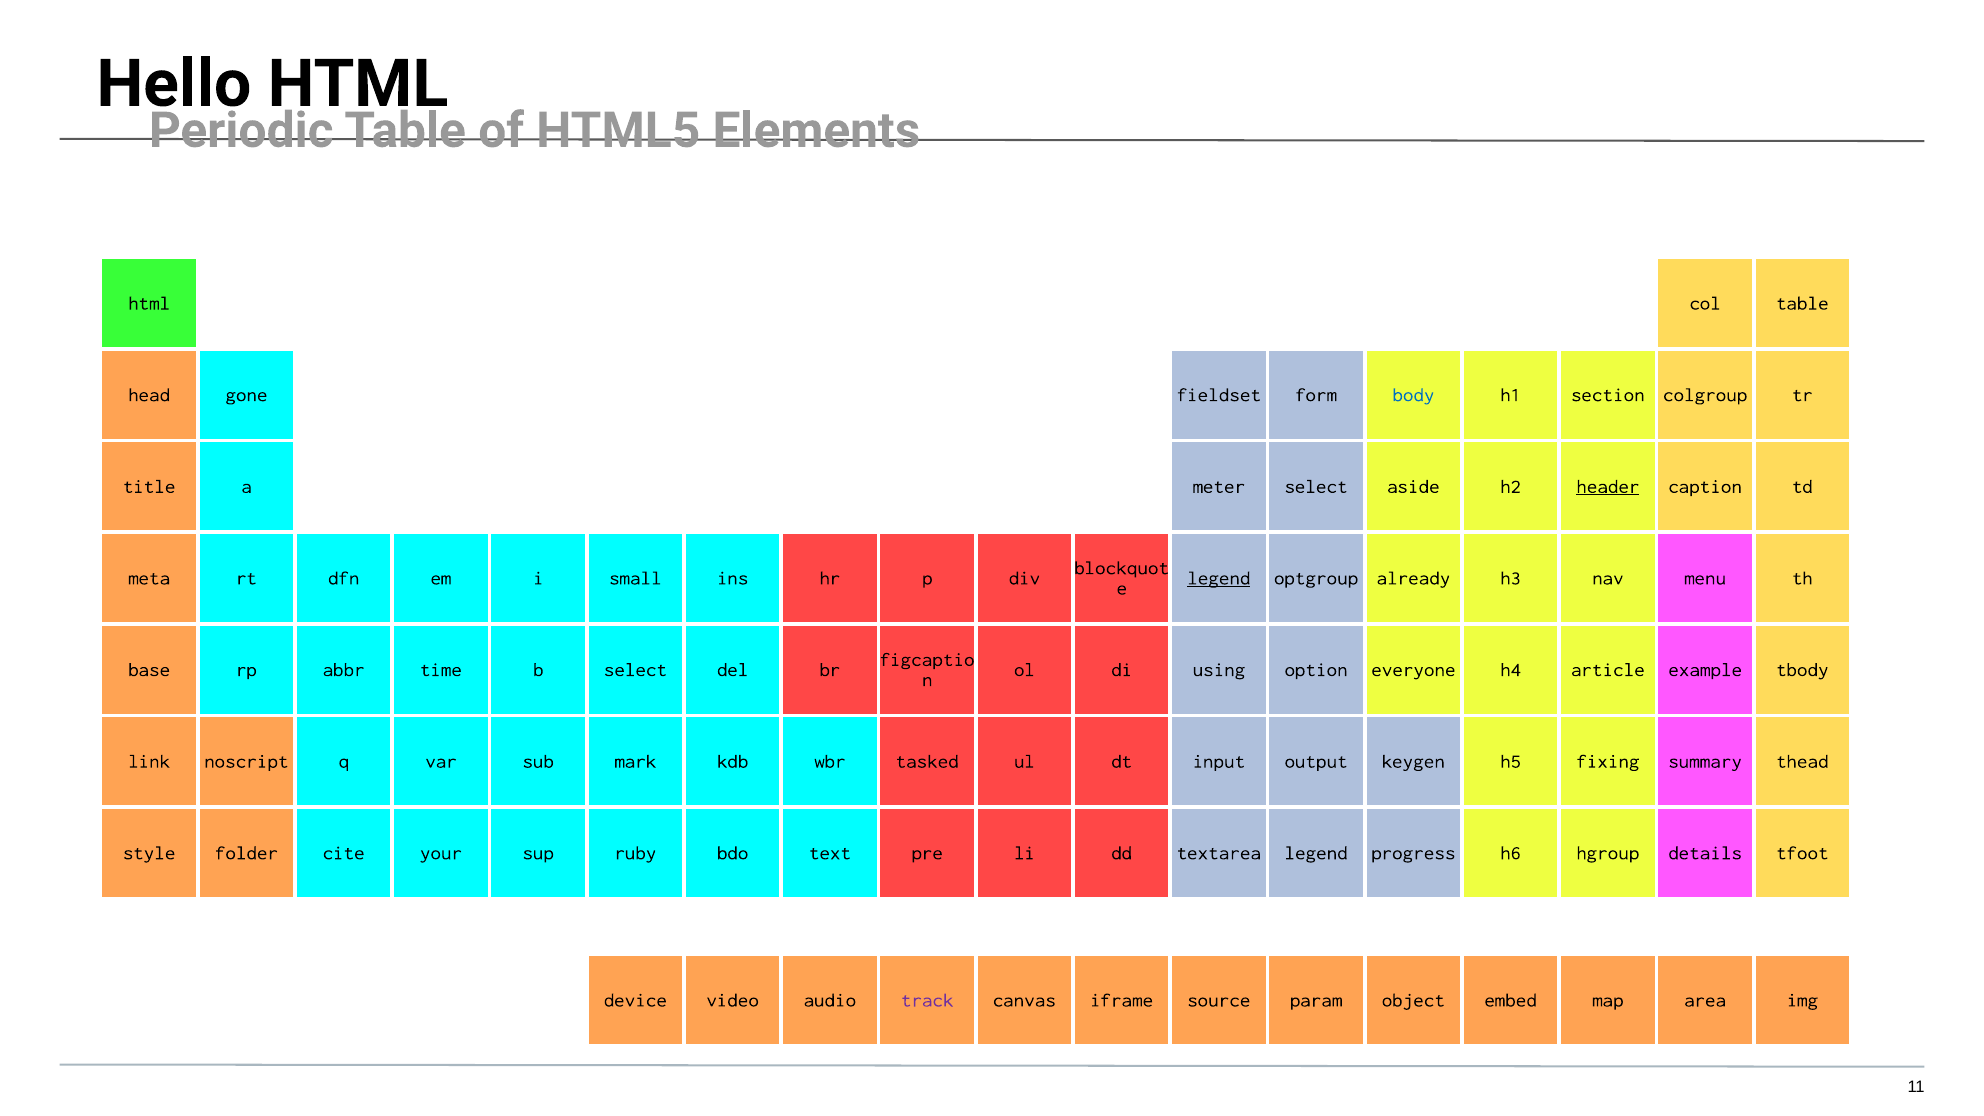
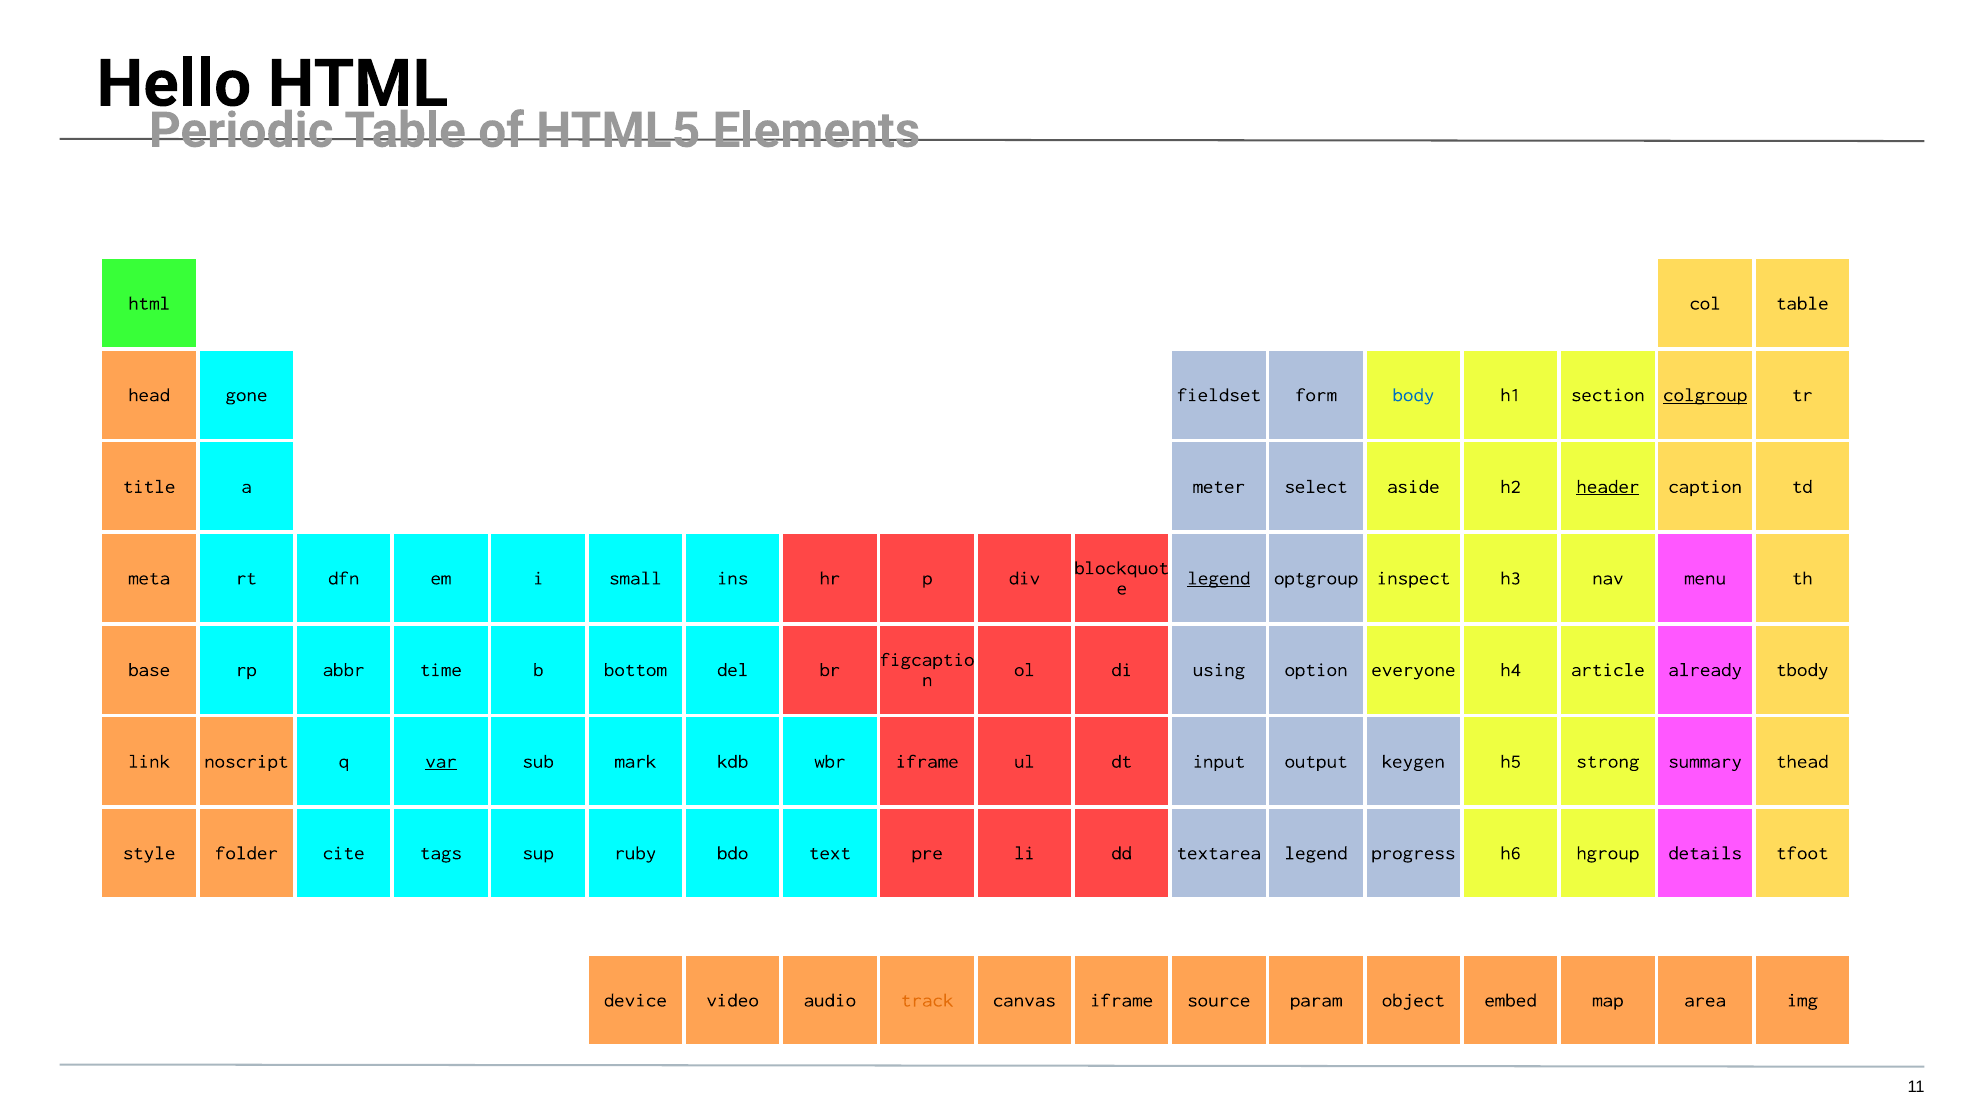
colgroup underline: none -> present
already: already -> inspect
b select: select -> bottom
example: example -> already
var underline: none -> present
wbr tasked: tasked -> iframe
fixing: fixing -> strong
your: your -> tags
track colour: purple -> orange
